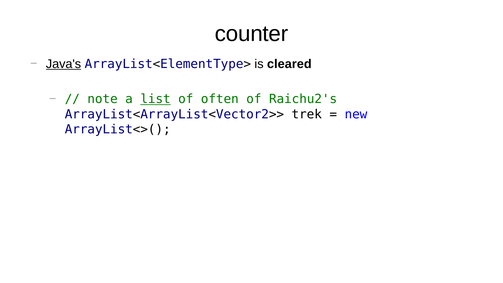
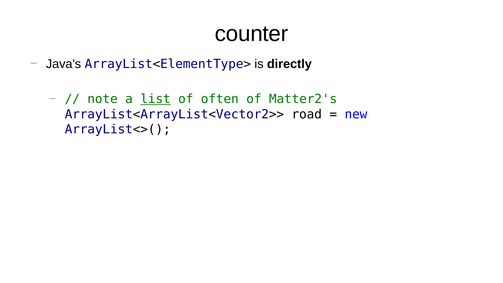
Java's underline: present -> none
cleared: cleared -> directly
Raichu2's: Raichu2's -> Matter2's
trek: trek -> road
